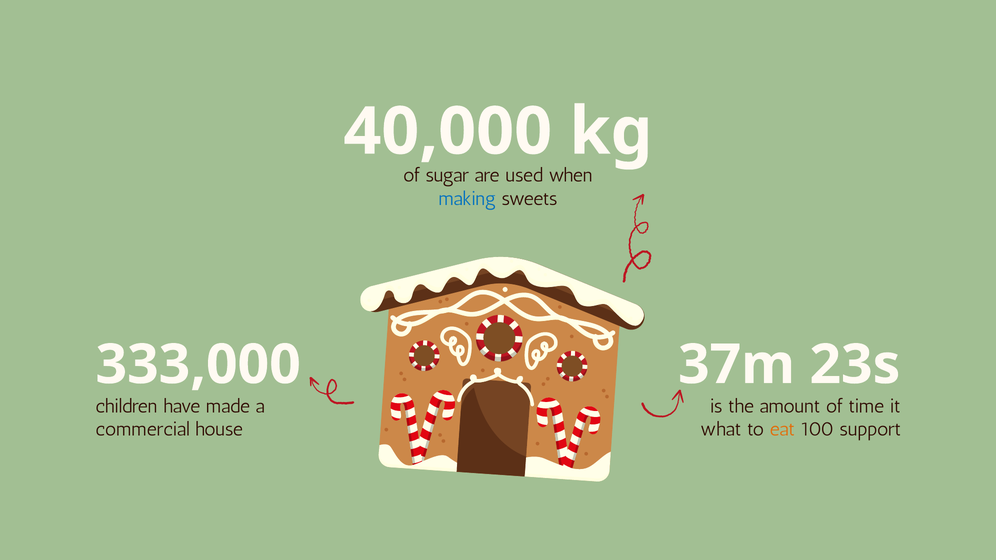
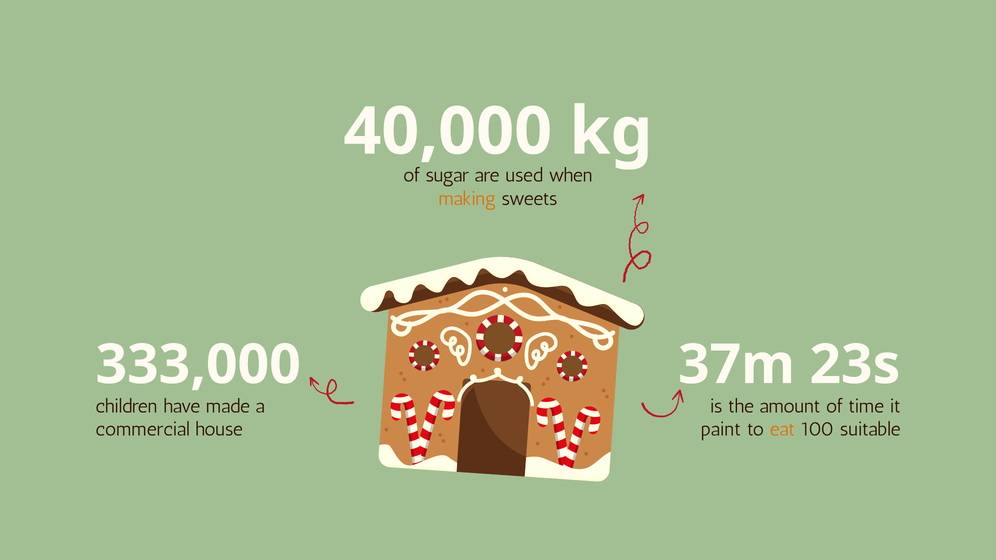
making colour: blue -> orange
what: what -> paint
support: support -> suitable
